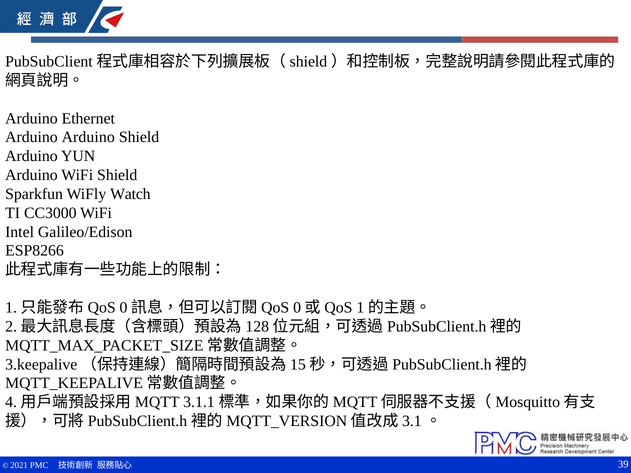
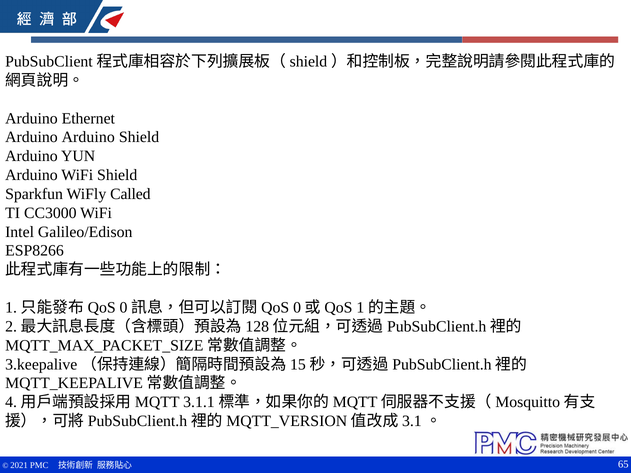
Watch: Watch -> Called
39: 39 -> 65
